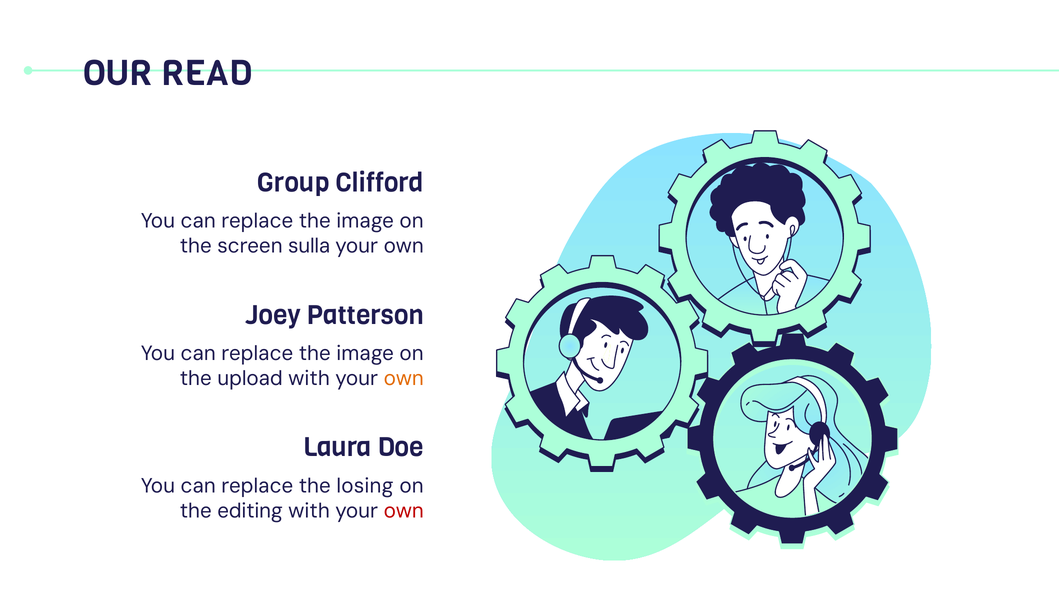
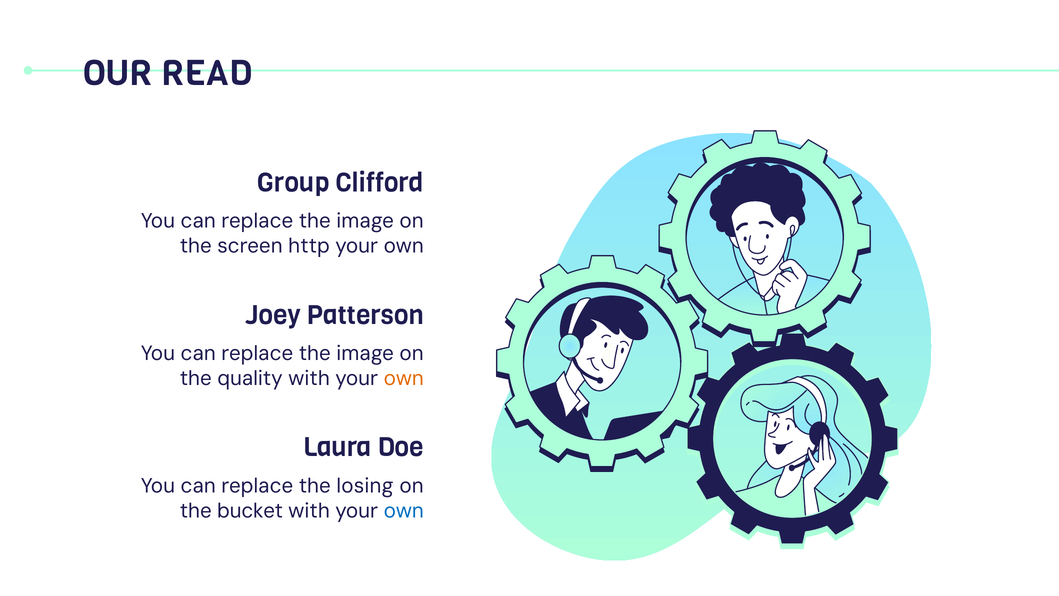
sulla: sulla -> http
upload: upload -> quality
editing: editing -> bucket
own at (404, 510) colour: red -> blue
